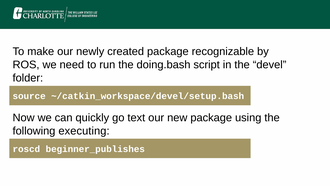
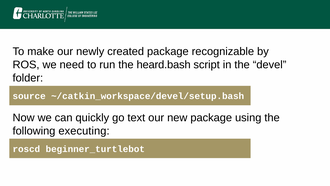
doing.bash: doing.bash -> heard.bash
beginner_publishes: beginner_publishes -> beginner_turtlebot
